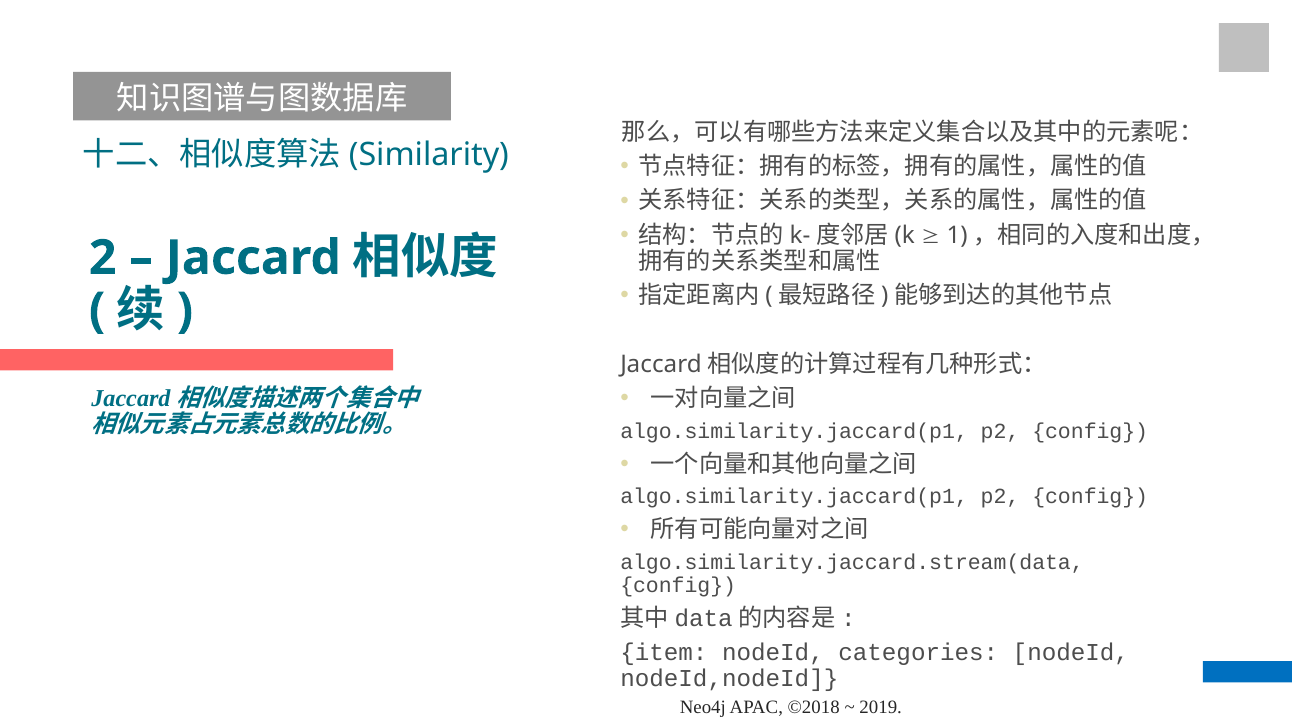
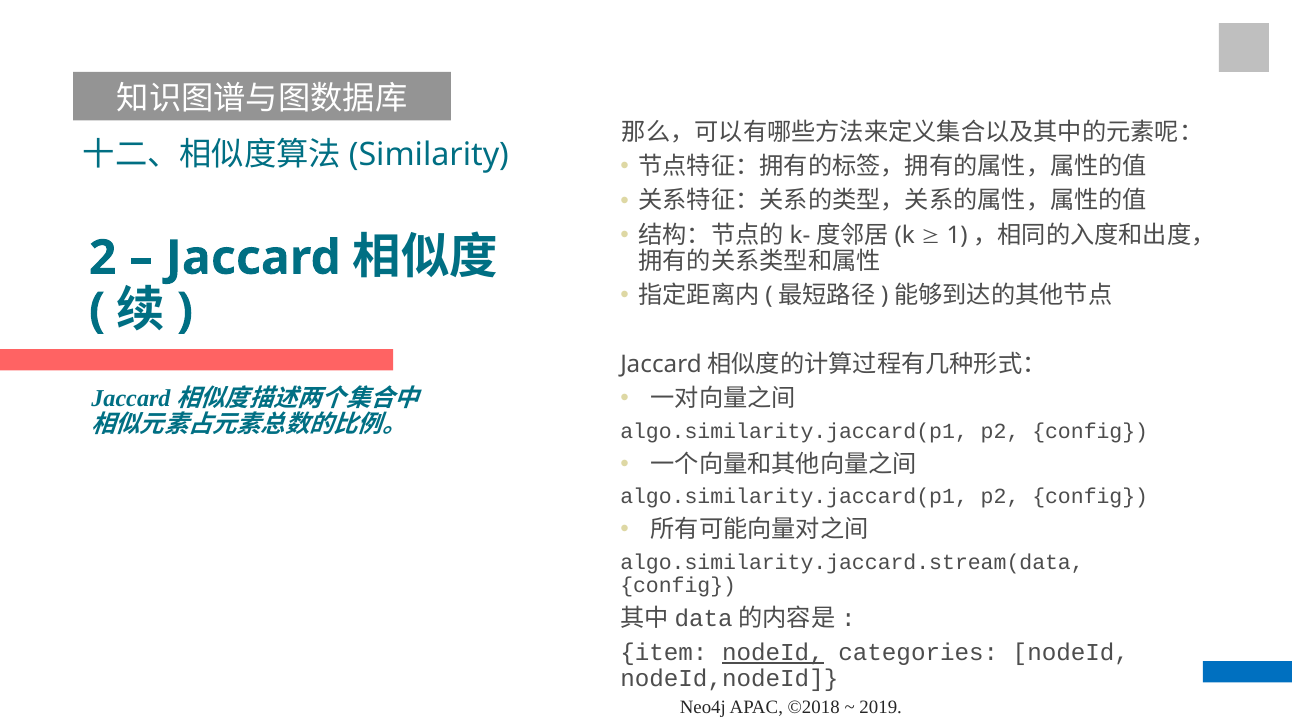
nodeId at (773, 653) underline: none -> present
